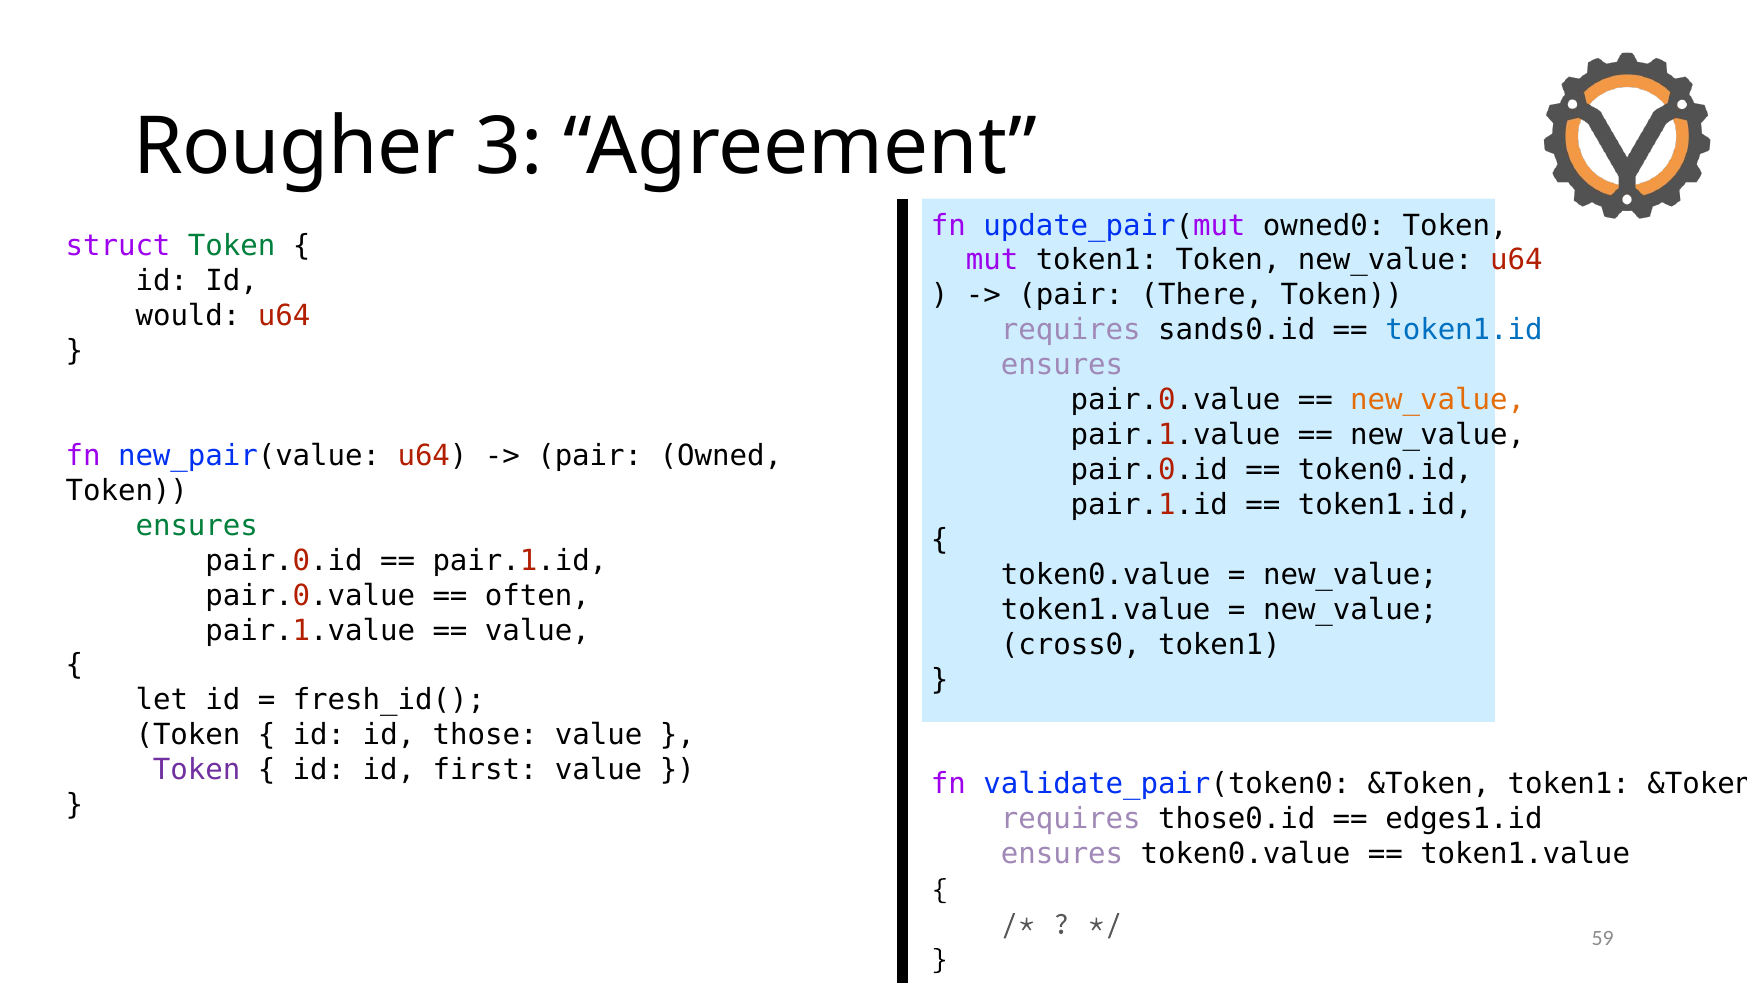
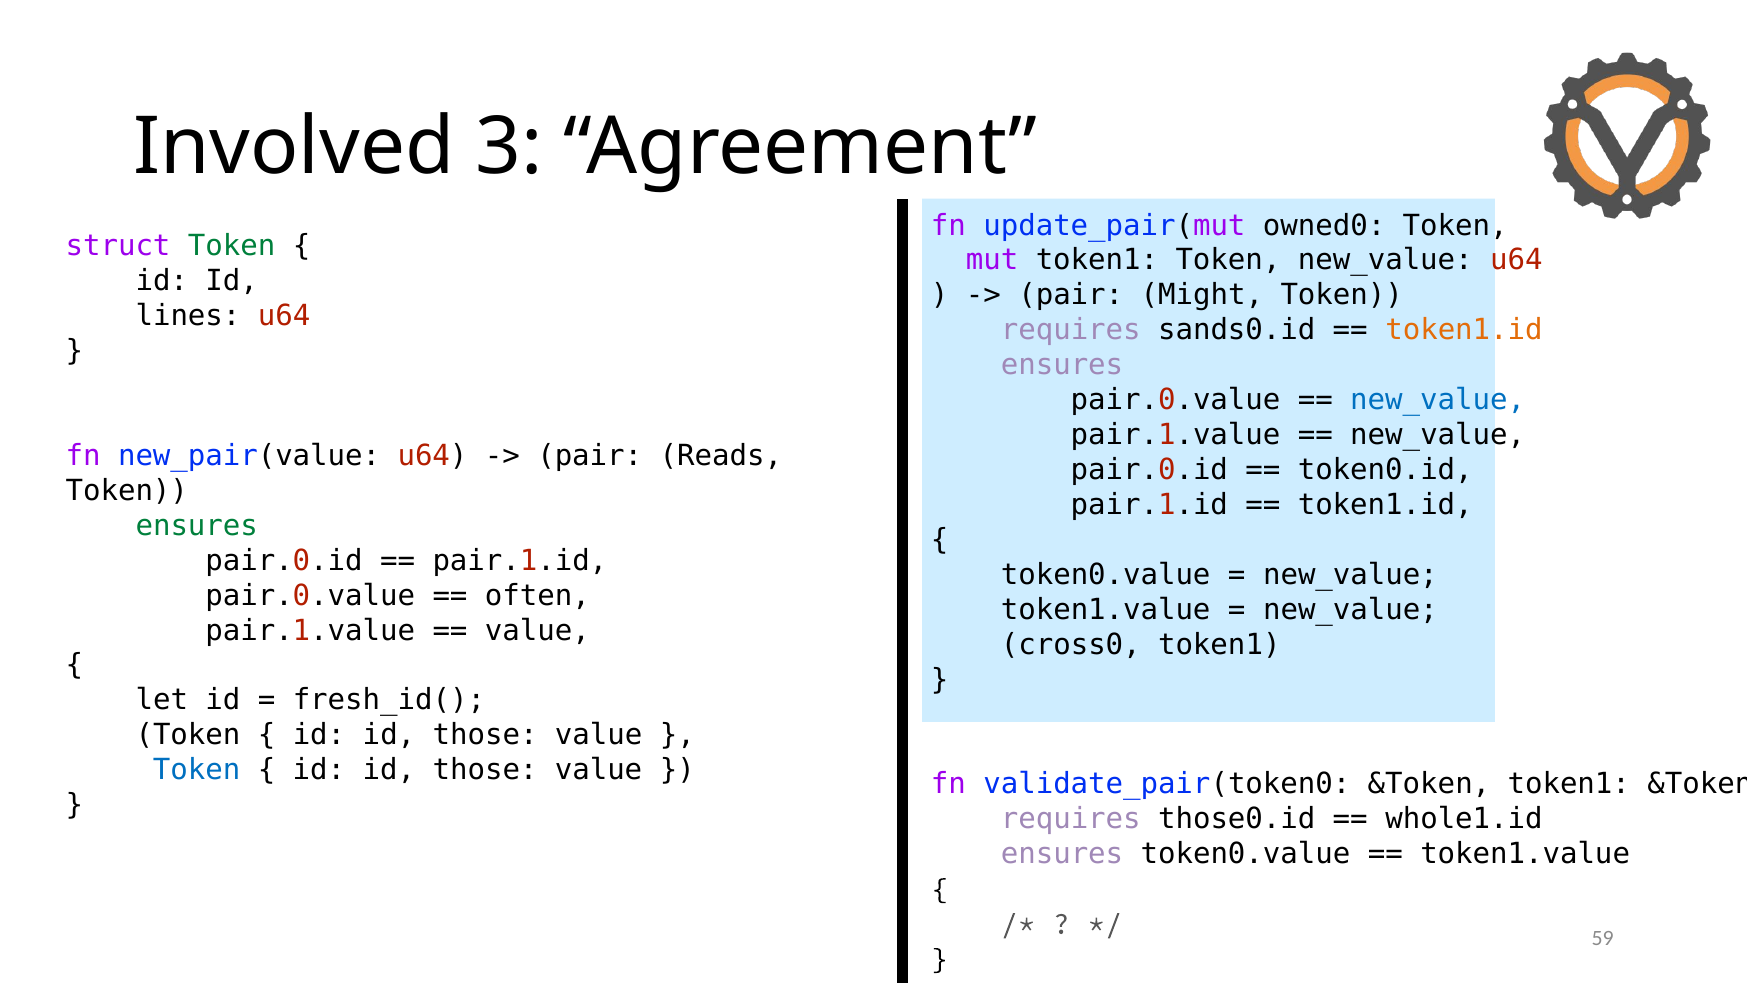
Rougher: Rougher -> Involved
There: There -> Might
would: would -> lines
token1.id at (1464, 330) colour: blue -> orange
new_value at (1438, 400) colour: orange -> blue
Owned: Owned -> Reads
Token at (197, 770) colour: purple -> blue
first at (485, 770): first -> those
edges1.id: edges1.id -> whole1.id
